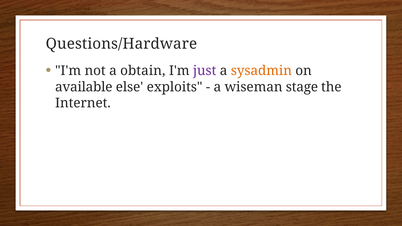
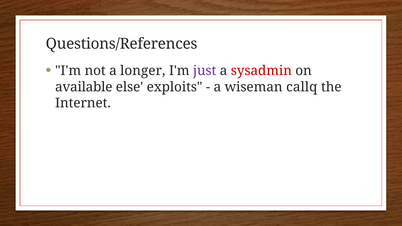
Questions/Hardware: Questions/Hardware -> Questions/References
obtain: obtain -> longer
sysadmin colour: orange -> red
stage: stage -> callq
